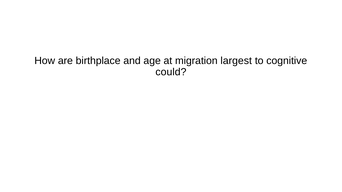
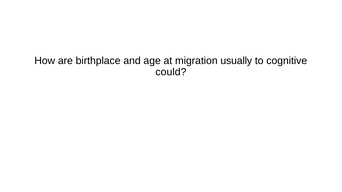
largest: largest -> usually
